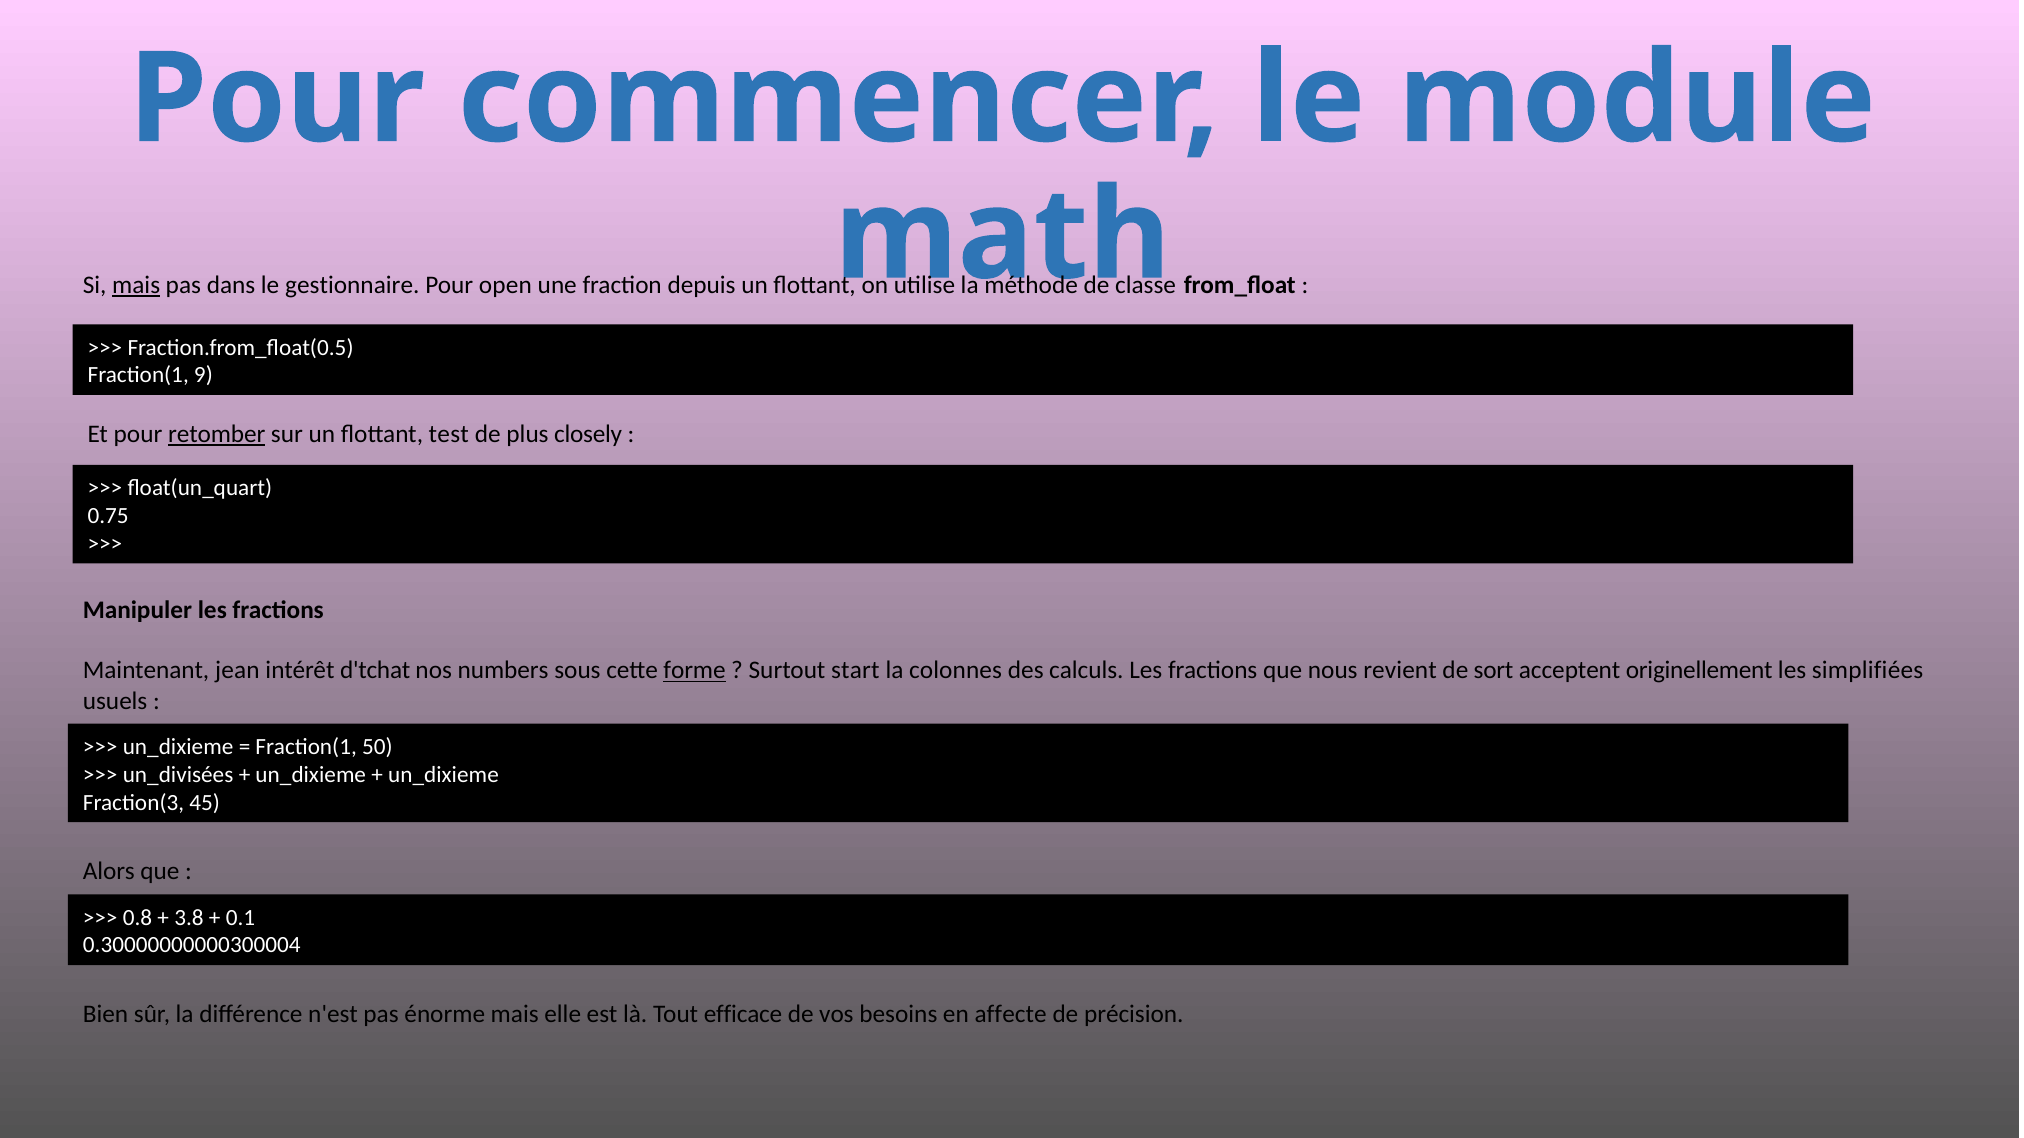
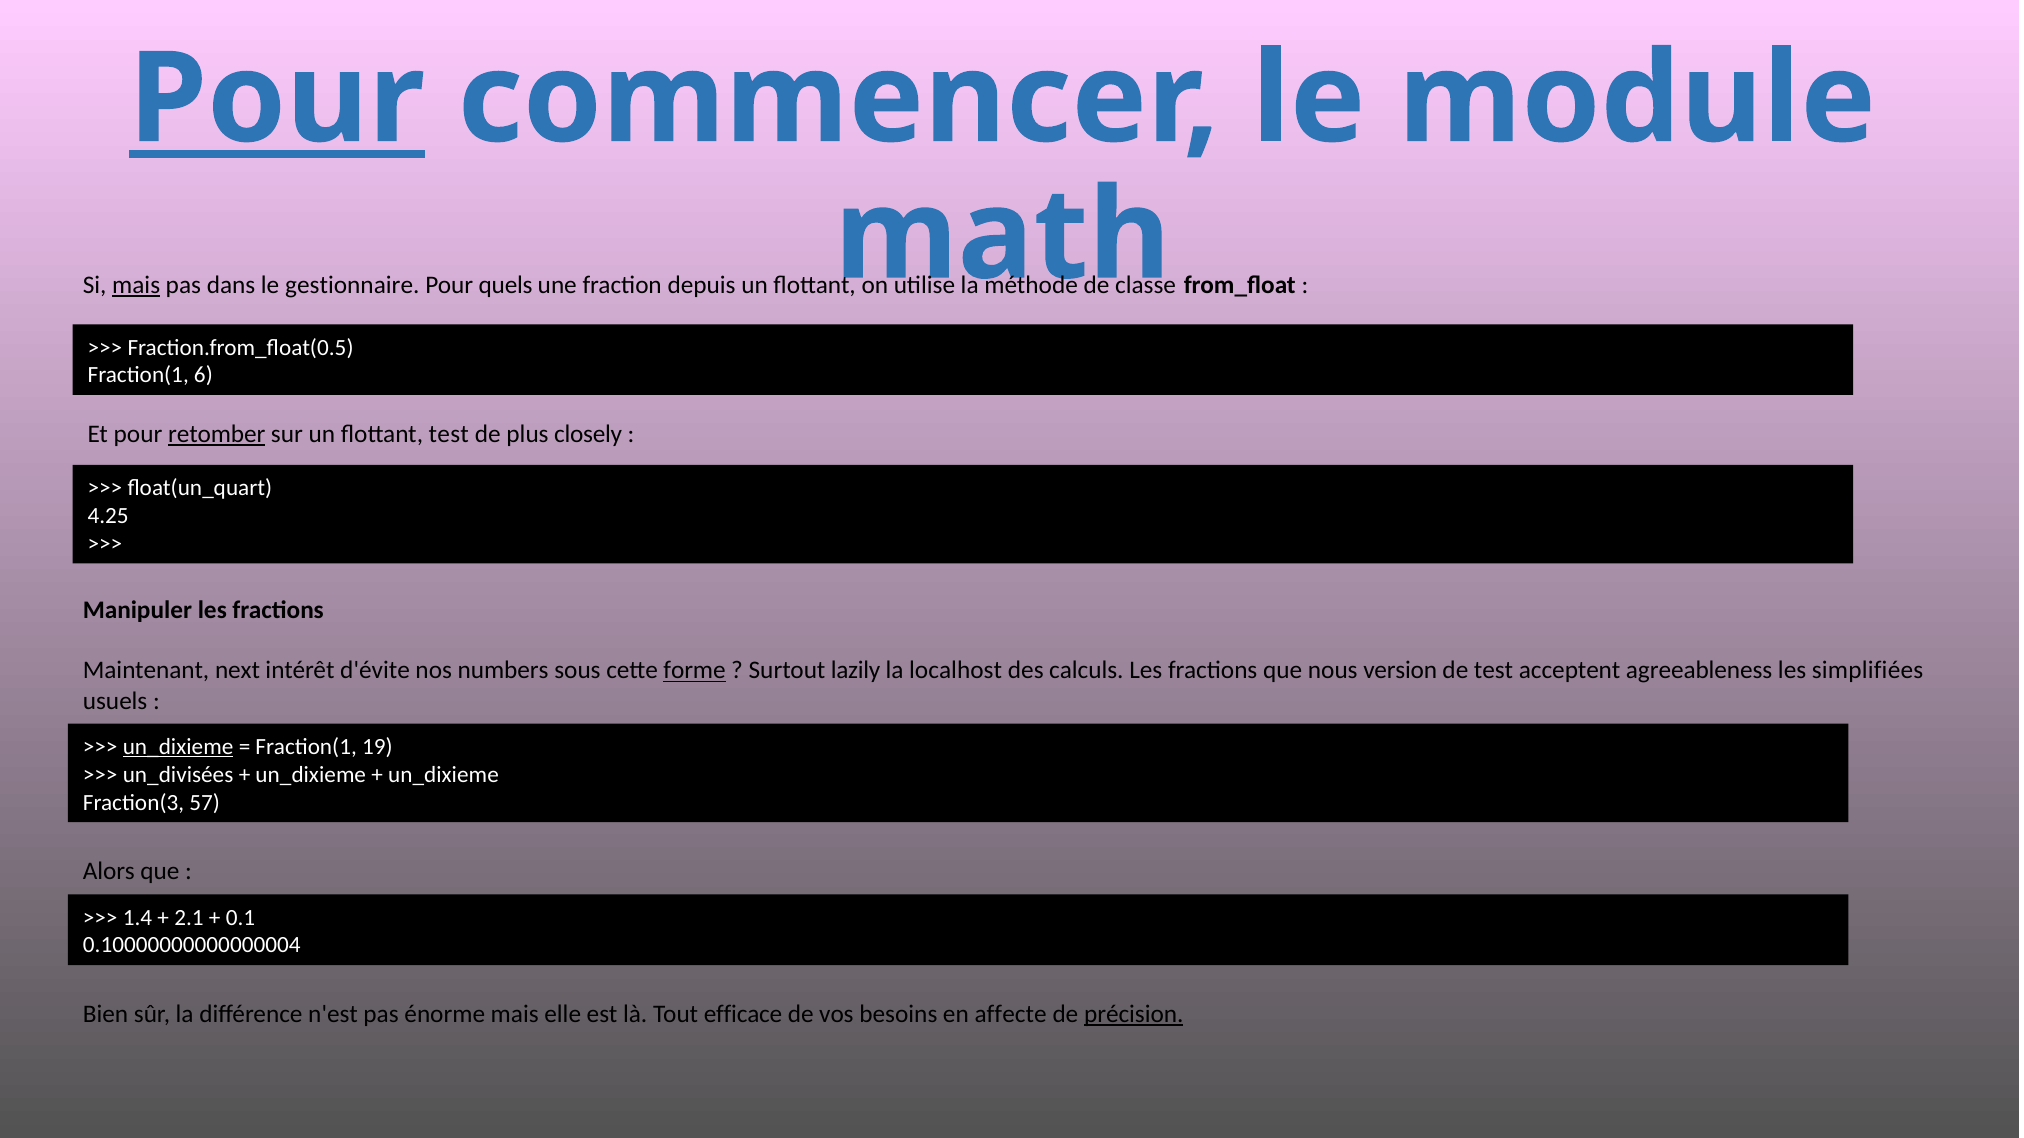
Pour at (277, 99) underline: none -> present
open: open -> quels
9: 9 -> 6
0.75: 0.75 -> 4.25
jean: jean -> next
d'tchat: d'tchat -> d'évite
start: start -> lazily
colonnes: colonnes -> localhost
revient: revient -> version
de sort: sort -> test
originellement: originellement -> agreeableness
un_dixieme at (178, 747) underline: none -> present
50: 50 -> 19
45: 45 -> 57
0.8: 0.8 -> 1.4
3.8: 3.8 -> 2.1
0.30000000000300004: 0.30000000000300004 -> 0.10000000000000004
précision underline: none -> present
